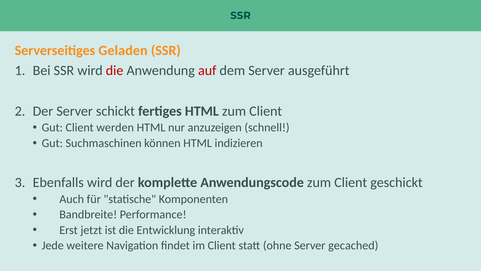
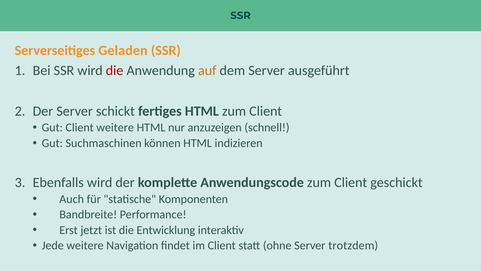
auf colour: red -> orange
Client werden: werden -> weitere
gecached: gecached -> trotzdem
